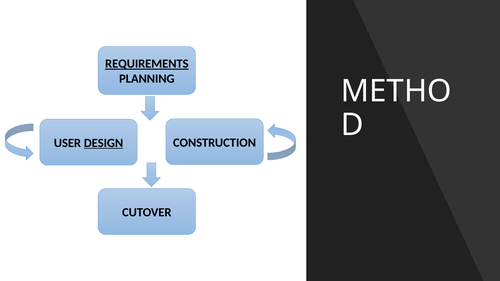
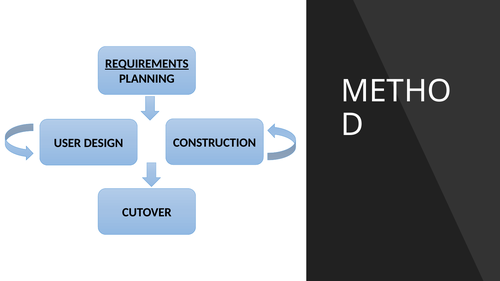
DESIGN underline: present -> none
